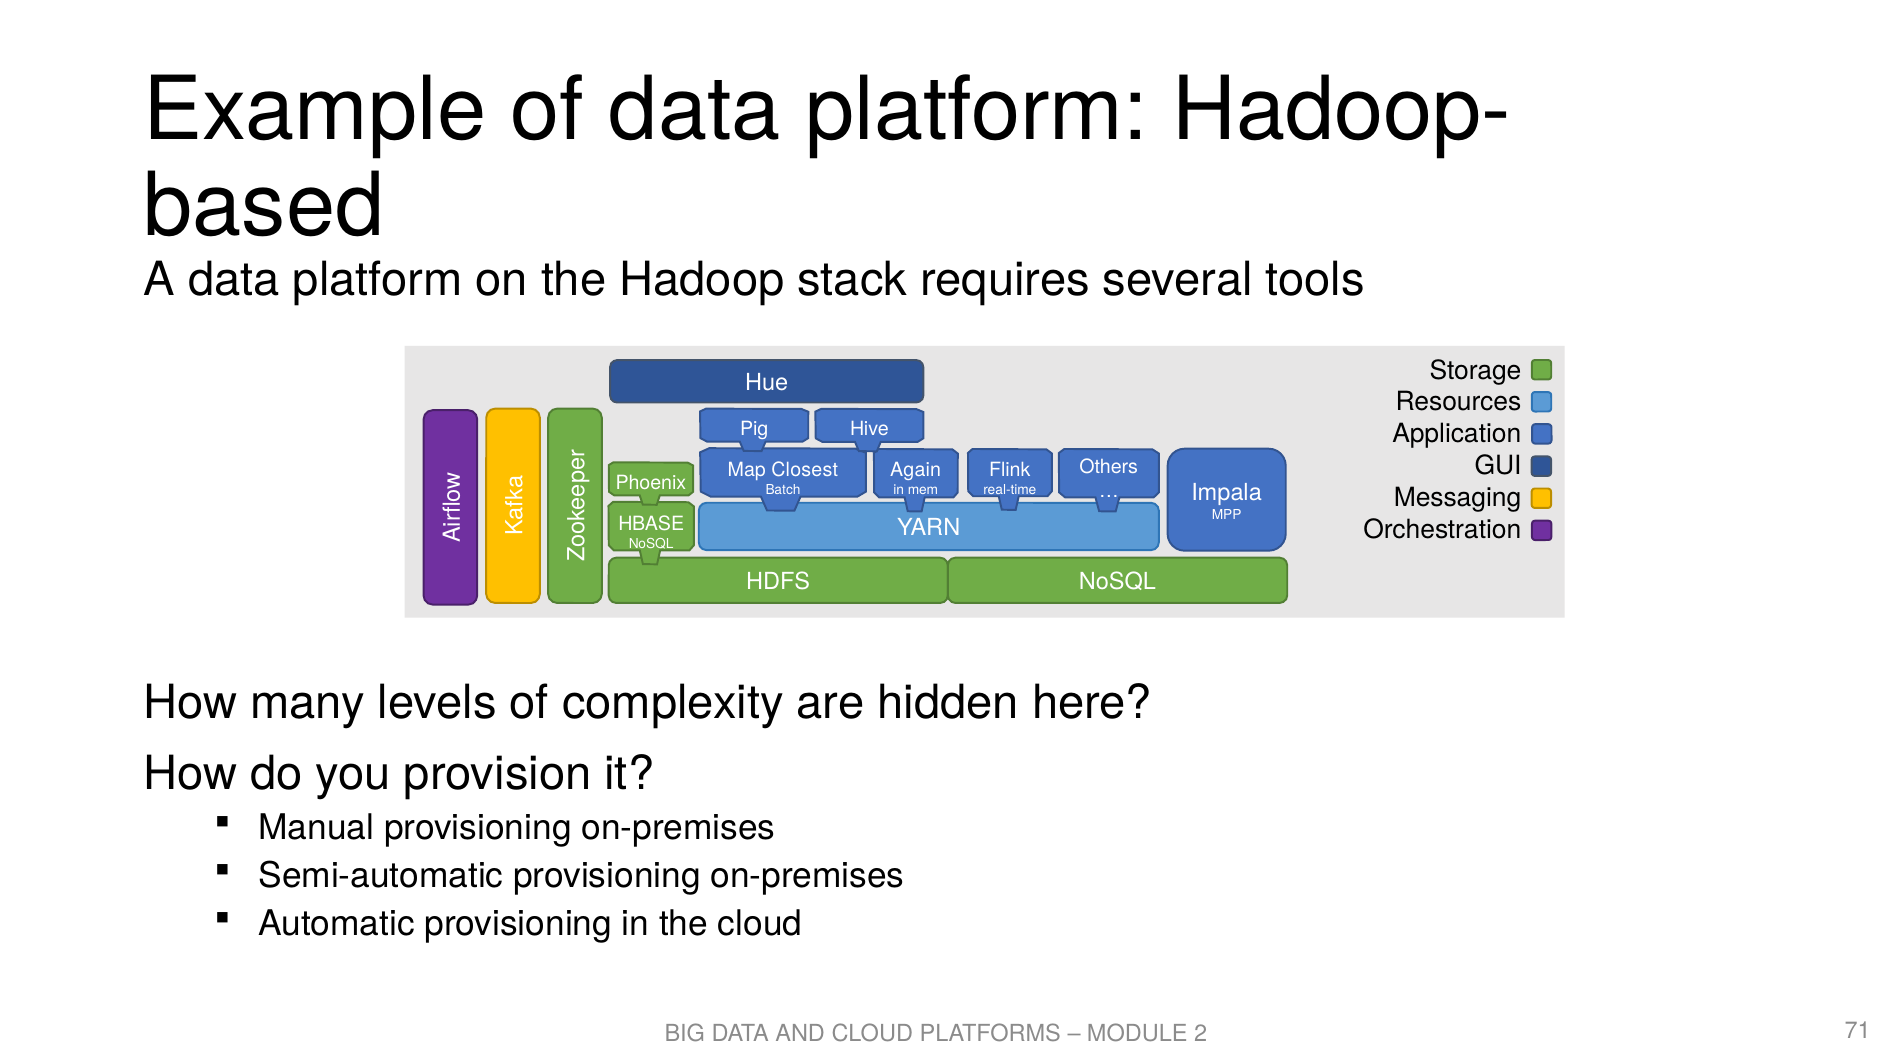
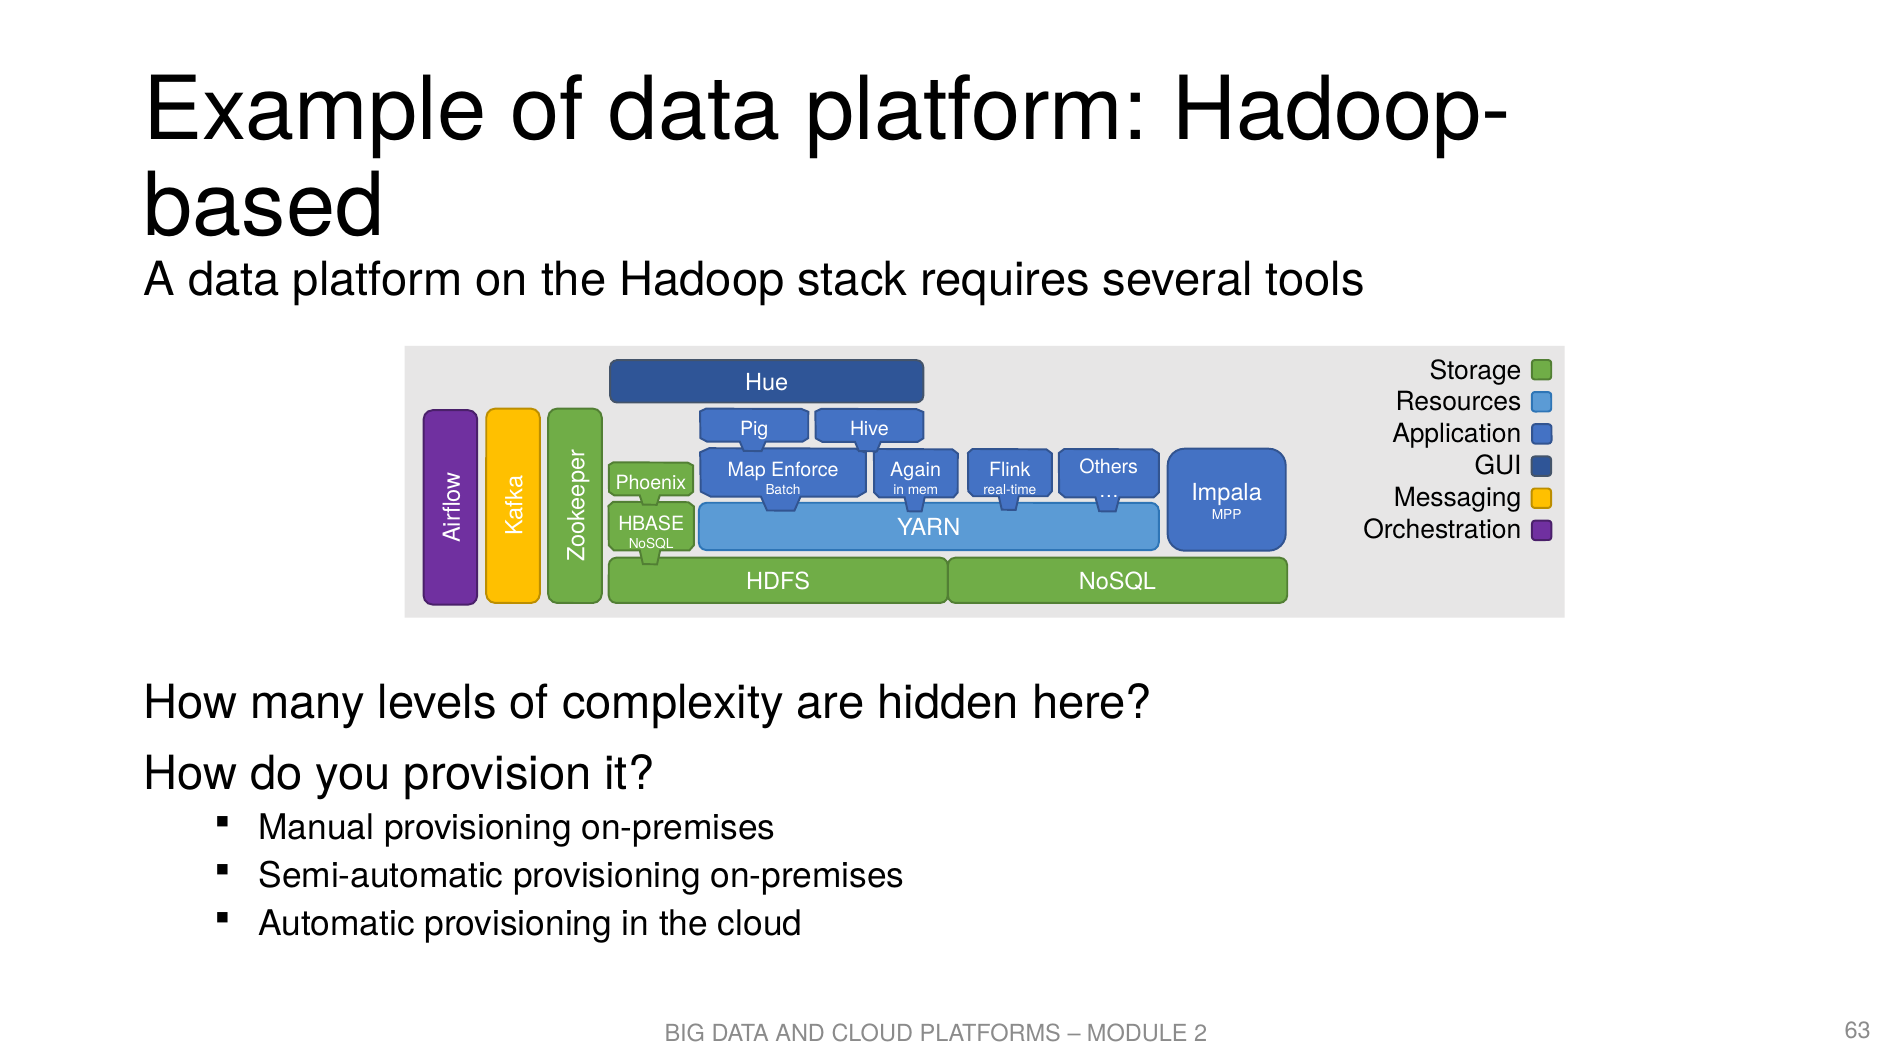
Closest: Closest -> Enforce
71: 71 -> 63
